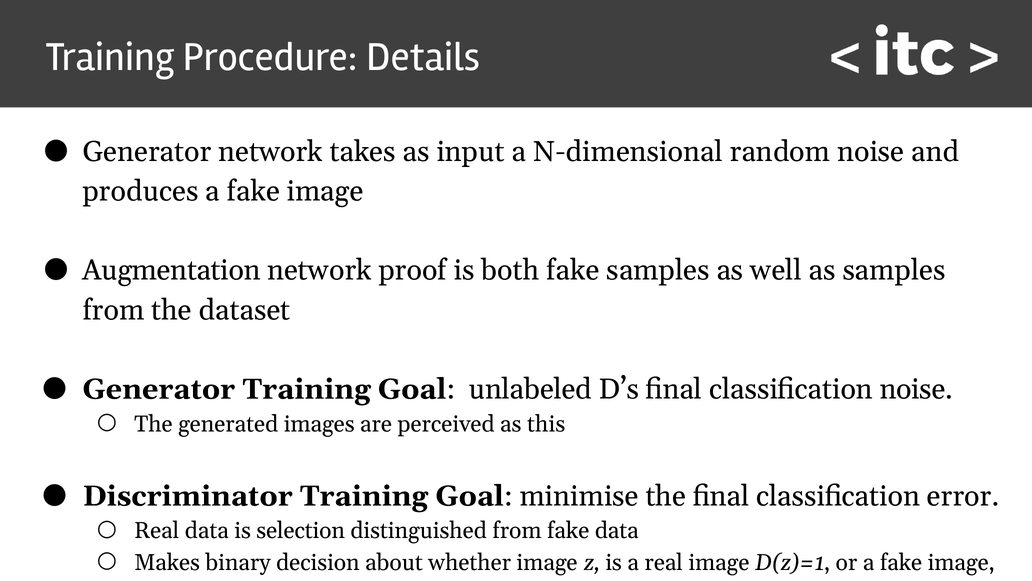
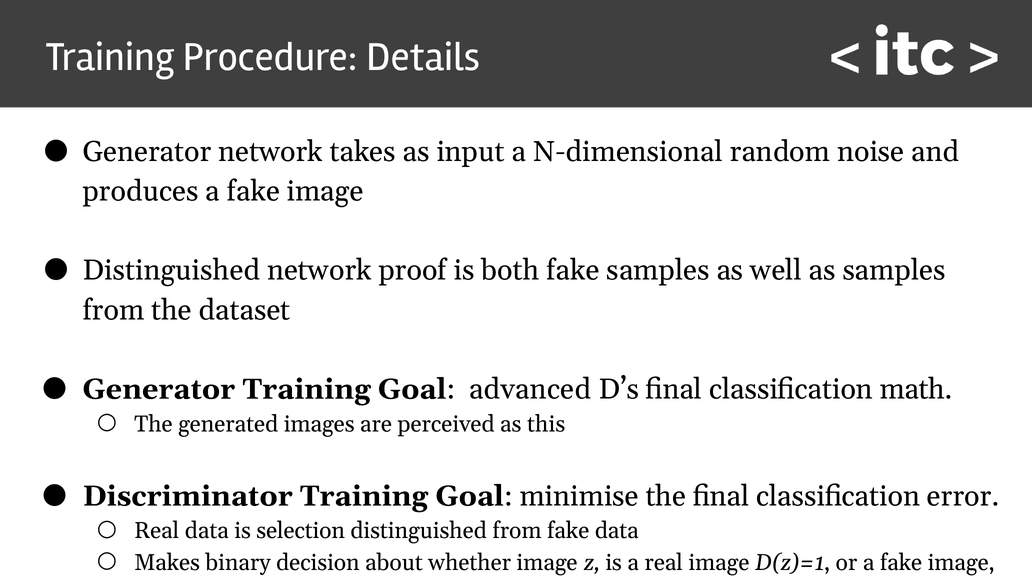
Augmentation at (172, 270): Augmentation -> Distinguished
unlabeled: unlabeled -> advanced
classification noise: noise -> math
